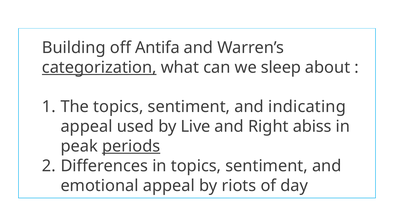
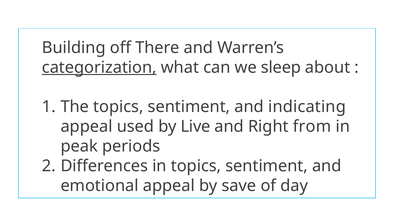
Antifa: Antifa -> There
abiss: abiss -> from
periods underline: present -> none
riots: riots -> save
